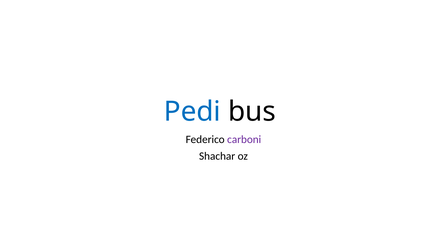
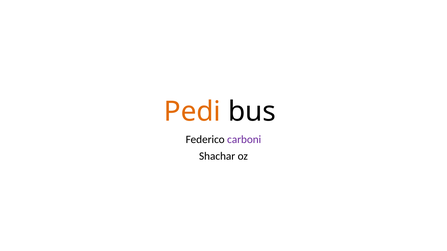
Pedi colour: blue -> orange
